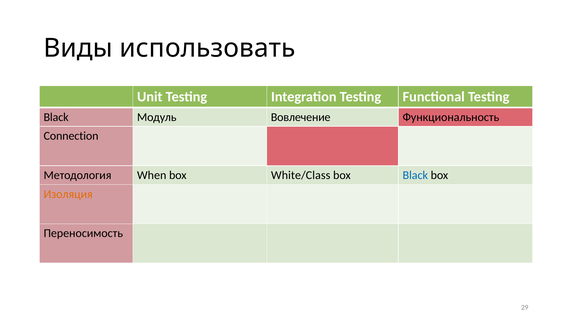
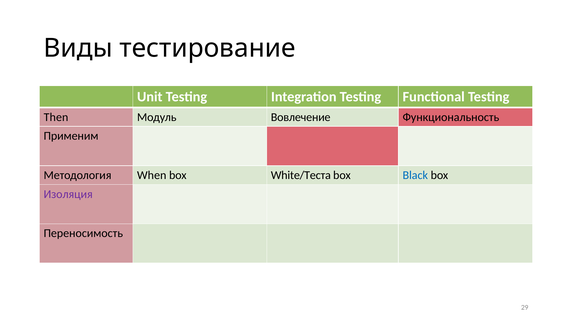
использовать: использовать -> тестирование
Black at (56, 117): Black -> Then
Connection: Connection -> Применим
White/Class: White/Class -> White/Теста
Изоляция colour: orange -> purple
